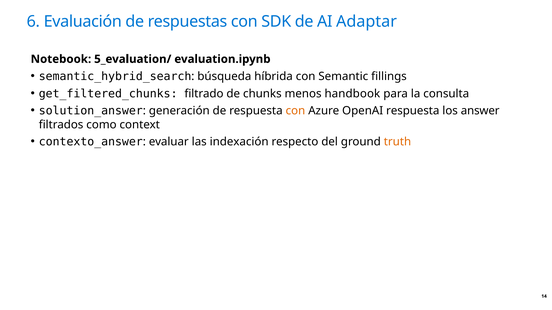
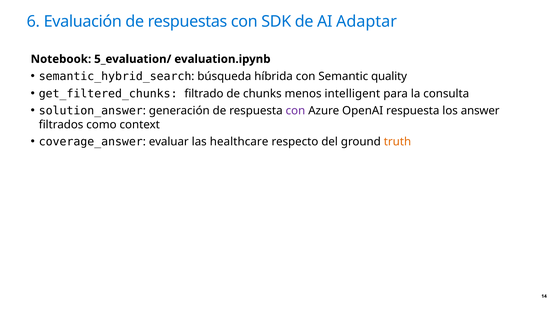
fillings: fillings -> quality
handbook: handbook -> intelligent
con at (295, 111) colour: orange -> purple
contexto_answer: contexto_answer -> coverage_answer
indexación: indexación -> healthcare
